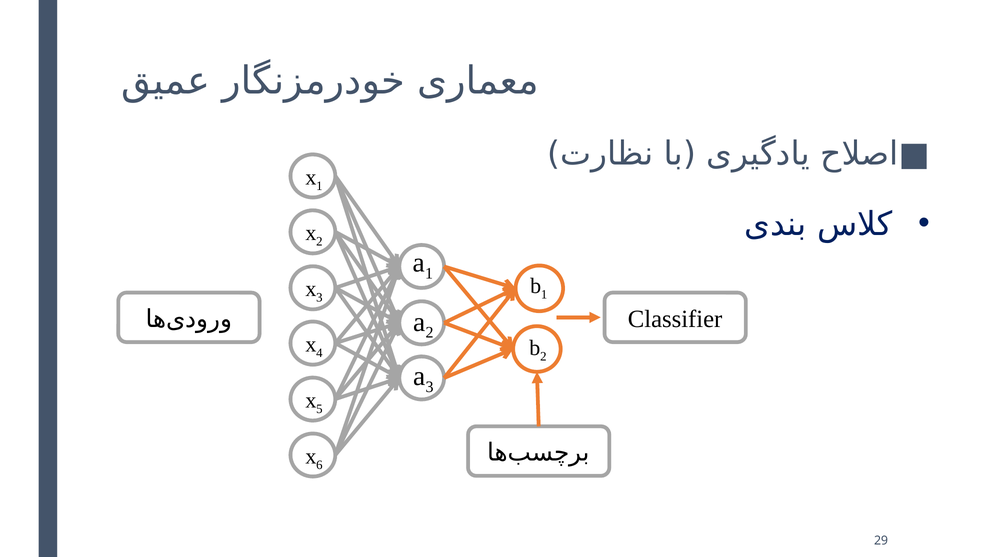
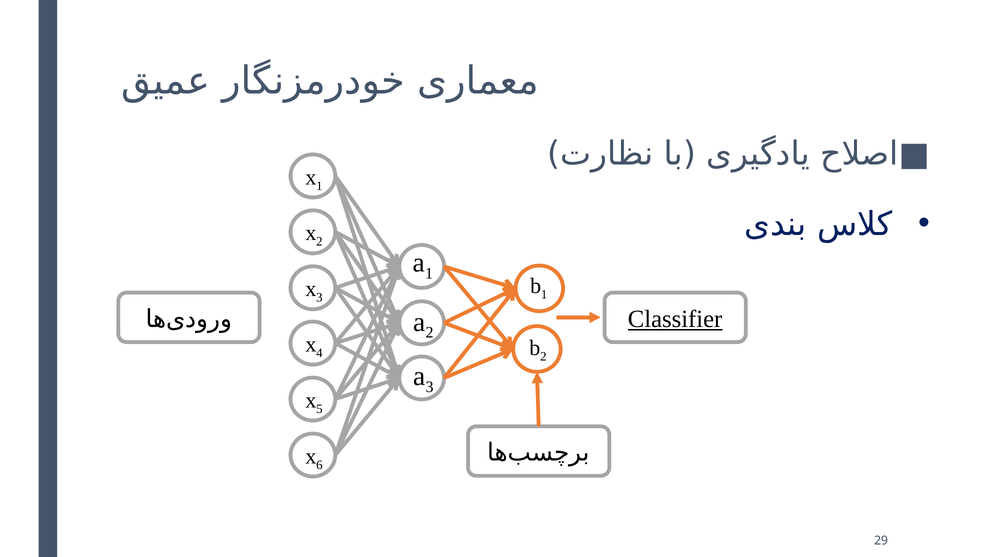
Classifier underline: none -> present
